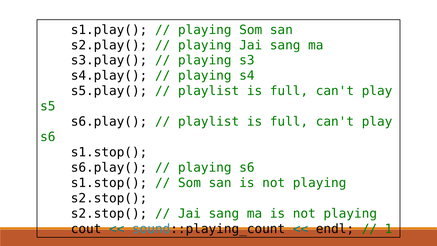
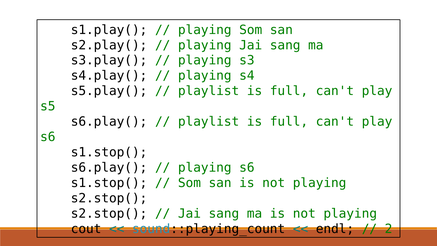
1: 1 -> 2
